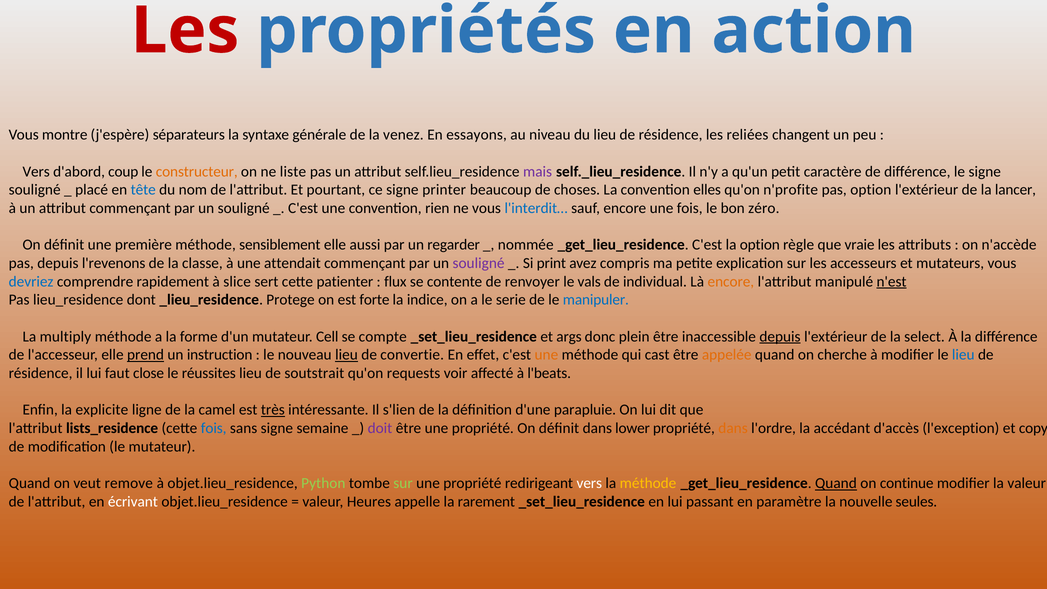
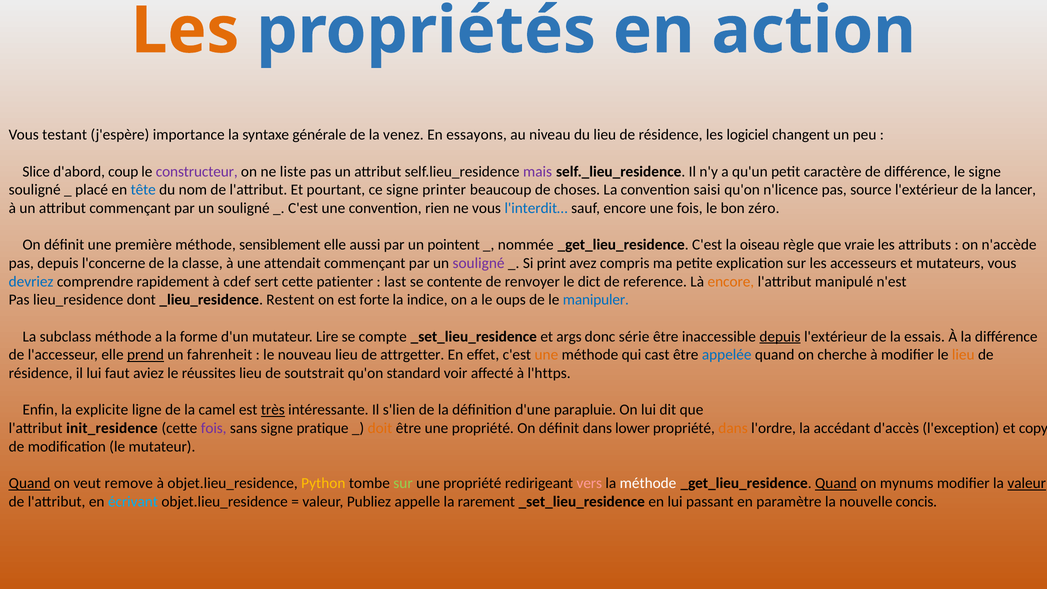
Les at (185, 31) colour: red -> orange
montre: montre -> testant
séparateurs: séparateurs -> importance
reliées: reliées -> logiciel
Vers at (36, 172): Vers -> Slice
constructeur colour: orange -> purple
elles: elles -> saisi
n'profite: n'profite -> n'licence
pas option: option -> source
regarder: regarder -> pointent
la option: option -> oiseau
l'revenons: l'revenons -> l'concerne
slice: slice -> cdef
flux: flux -> last
vals: vals -> dict
individual: individual -> reference
n'est underline: present -> none
Protege: Protege -> Restent
serie: serie -> oups
multiply: multiply -> subclass
Cell: Cell -> Lire
plein: plein -> série
select: select -> essais
instruction: instruction -> fahrenheit
lieu at (346, 355) underline: present -> none
convertie: convertie -> attrgetter
appelée colour: orange -> blue
lieu at (963, 355) colour: blue -> orange
close: close -> aviez
requests: requests -> standard
l'beats: l'beats -> l'https
lists_residence: lists_residence -> init_residence
fois at (214, 428) colour: blue -> purple
semaine: semaine -> pratique
doit colour: purple -> orange
Quand at (30, 483) underline: none -> present
Python colour: light green -> yellow
vers at (589, 483) colour: white -> pink
méthode at (648, 483) colour: yellow -> white
continue: continue -> mynums
valeur at (1027, 483) underline: none -> present
écrivant colour: white -> light blue
Heures: Heures -> Publiez
seules: seules -> concis
